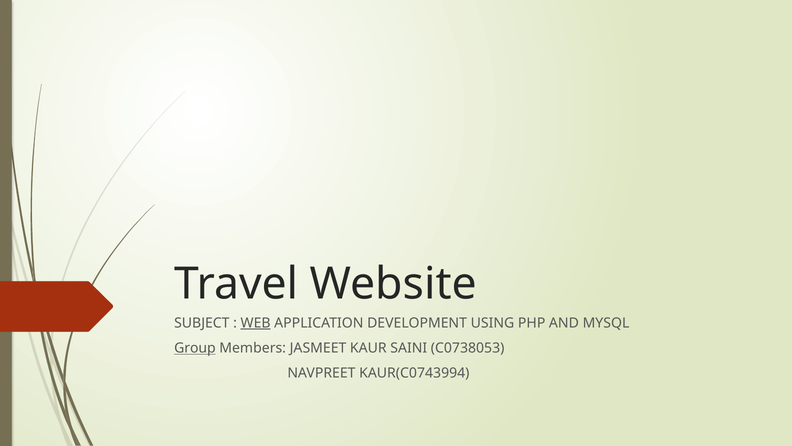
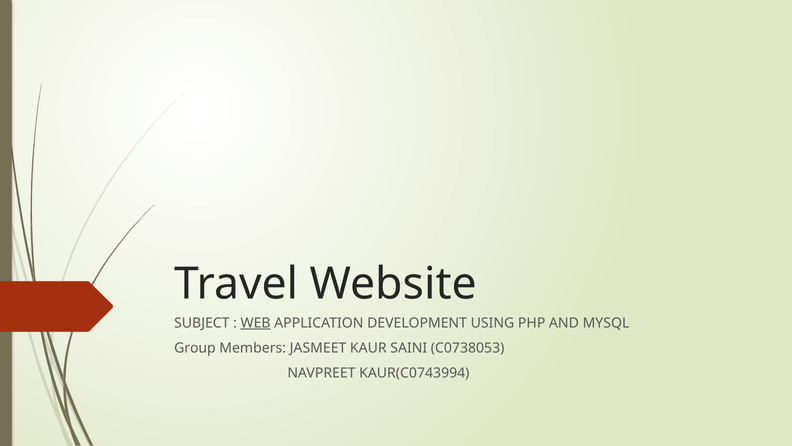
Group underline: present -> none
